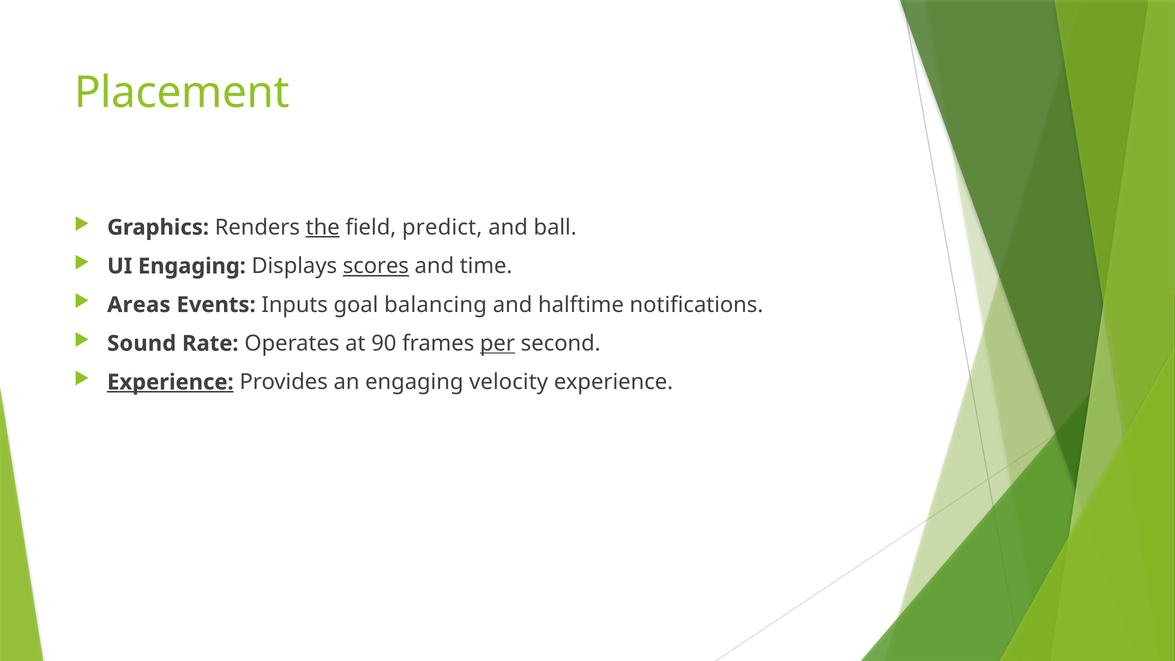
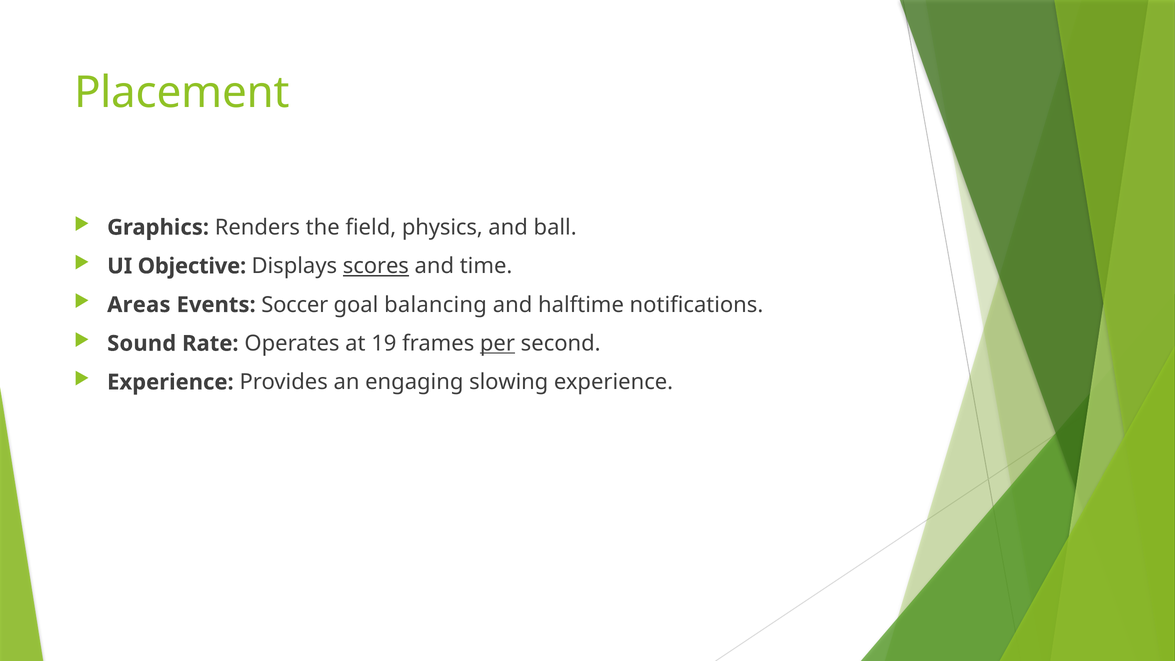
the underline: present -> none
predict: predict -> physics
UI Engaging: Engaging -> Objective
Inputs: Inputs -> Soccer
90: 90 -> 19
Experience at (170, 382) underline: present -> none
velocity: velocity -> slowing
